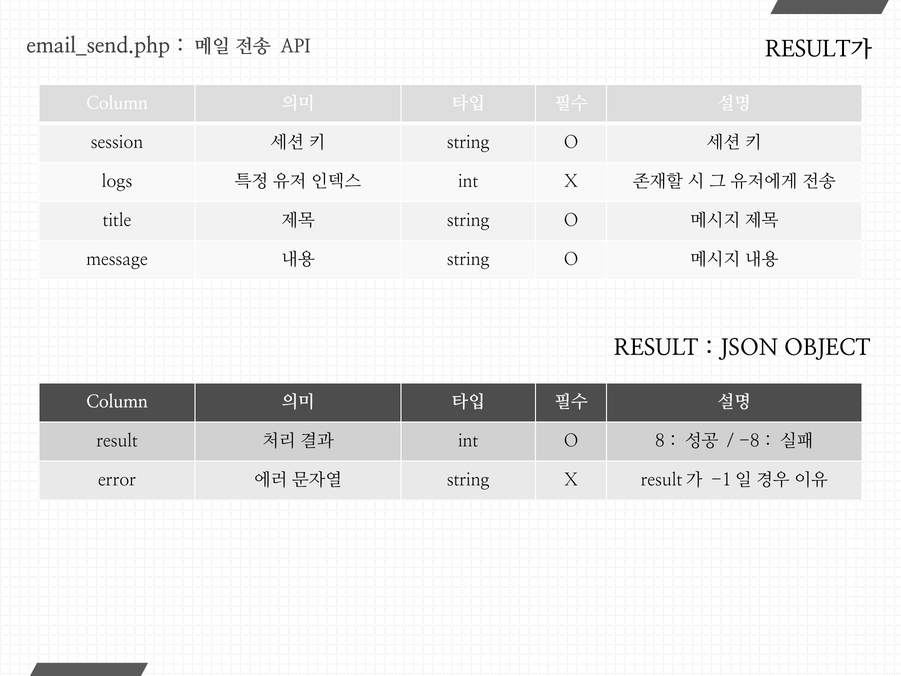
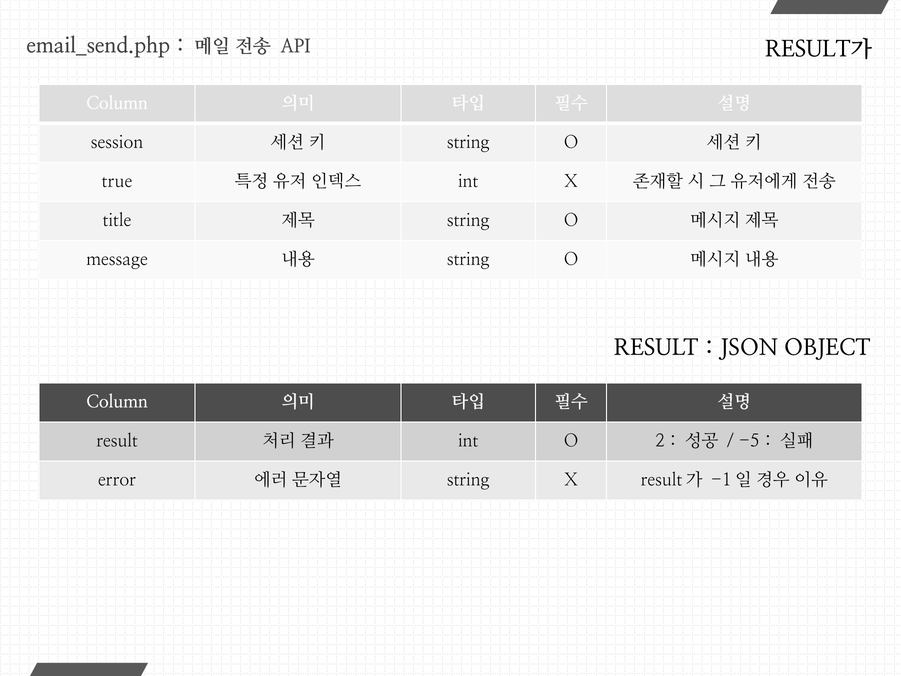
logs: logs -> true
8: 8 -> 2
-8: -8 -> -5
